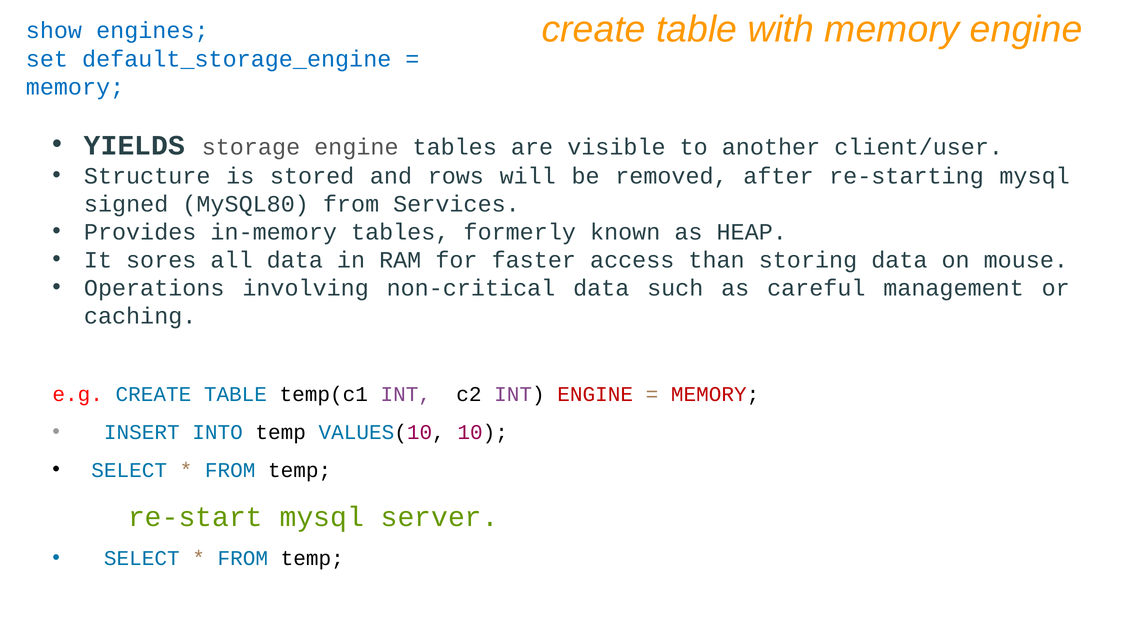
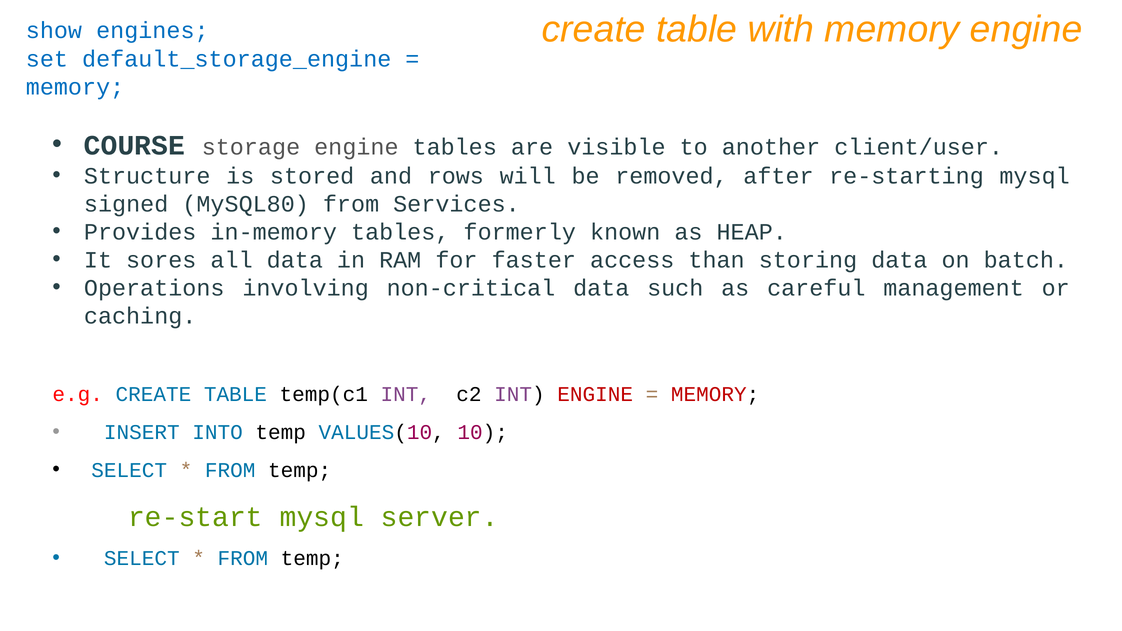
YIELDS: YIELDS -> COURSE
mouse: mouse -> batch
